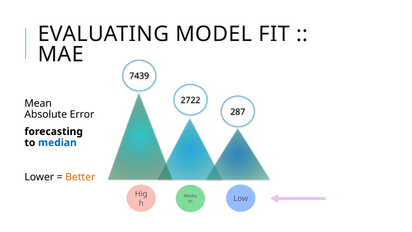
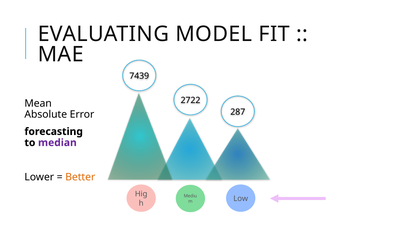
median colour: blue -> purple
